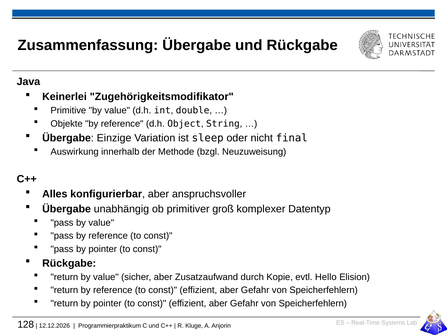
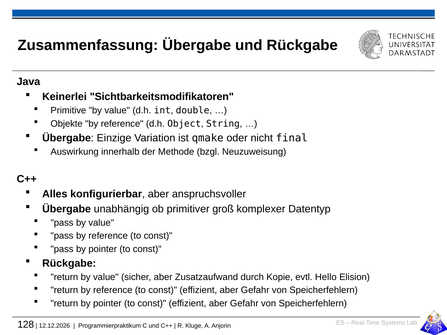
Zugehörigkeitsmodifikator: Zugehörigkeitsmodifikator -> Sichtbarkeitsmodifikatoren
sleep: sleep -> qmake
